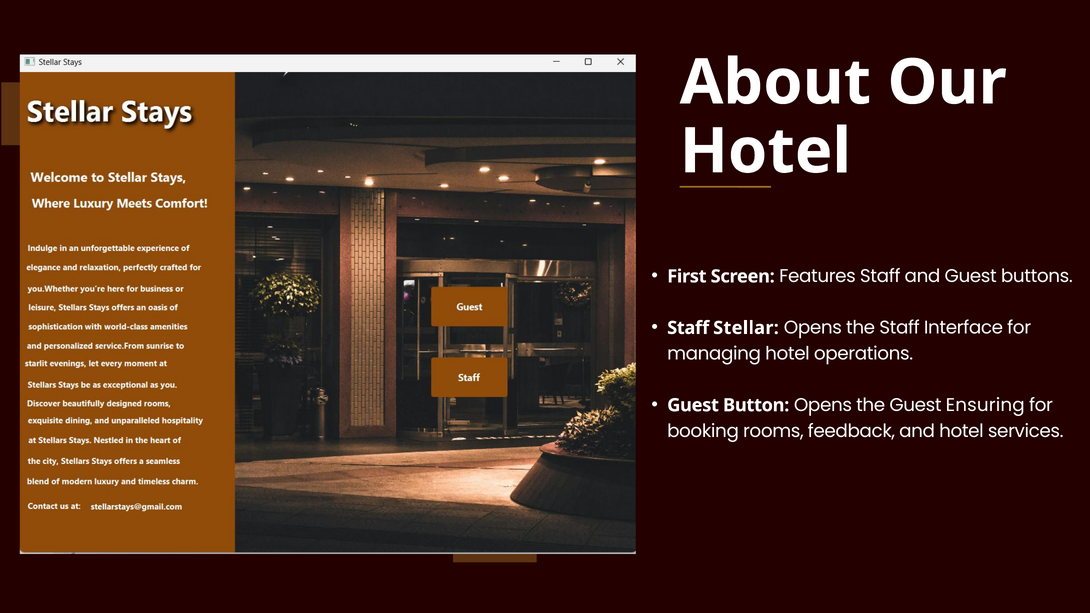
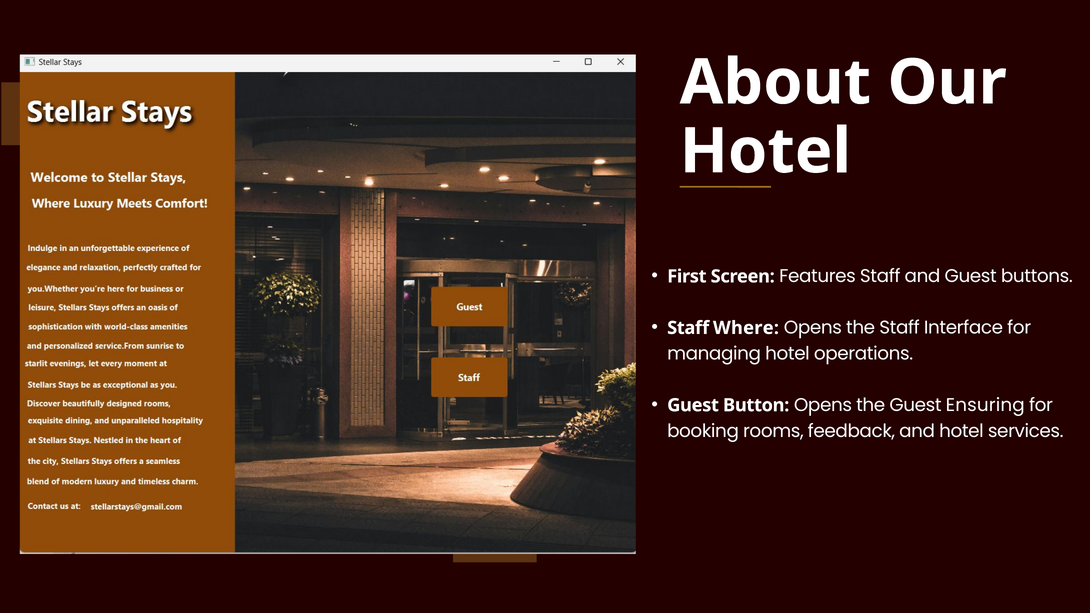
Stellar: Stellar -> Where
